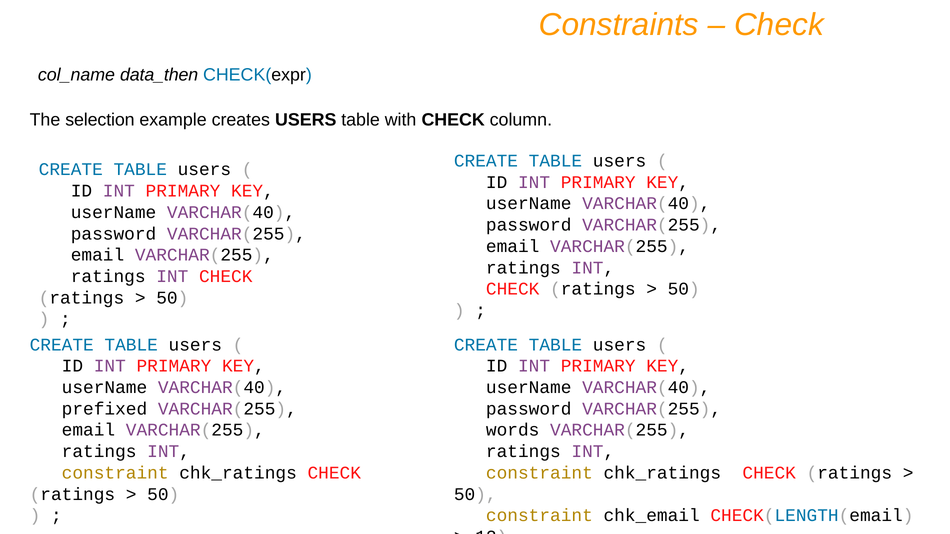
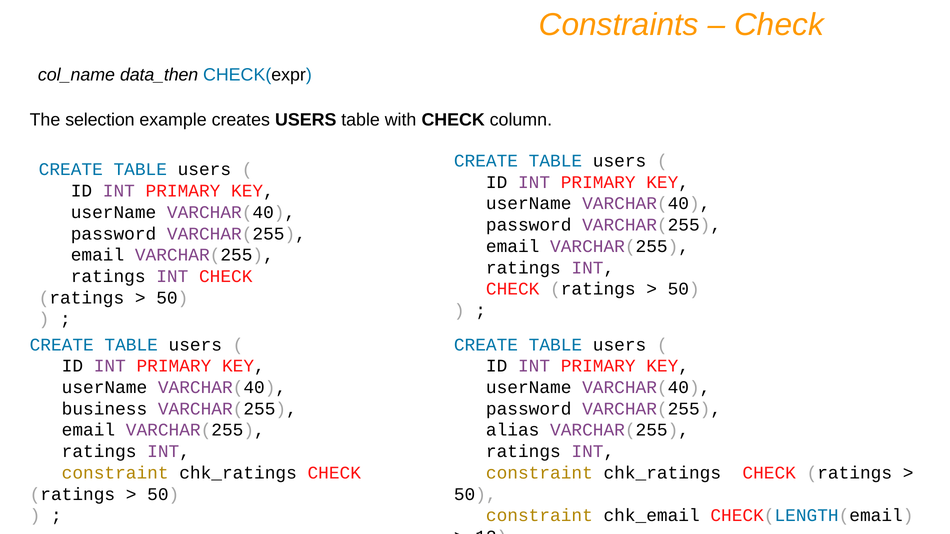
prefixed: prefixed -> business
words: words -> alias
